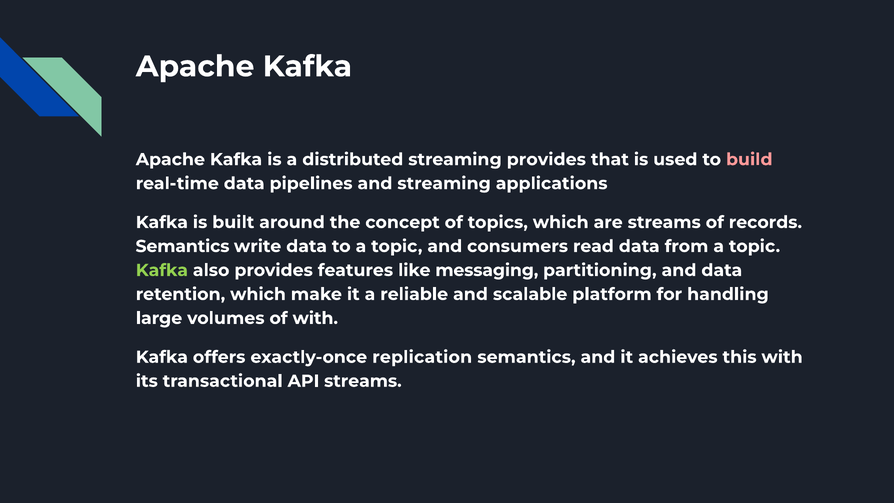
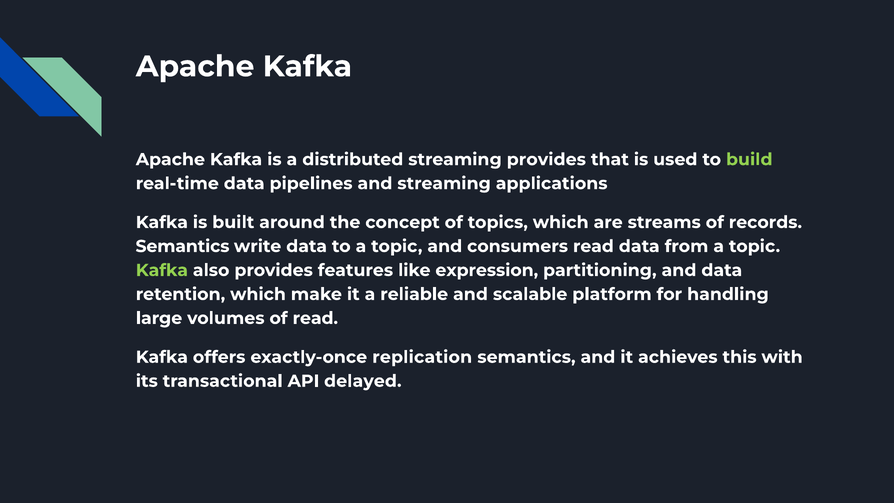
build colour: pink -> light green
messaging: messaging -> expression
of with: with -> read
API streams: streams -> delayed
